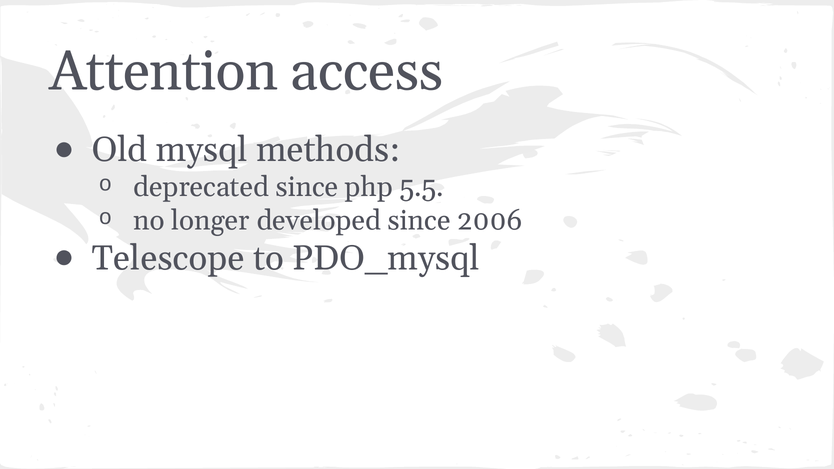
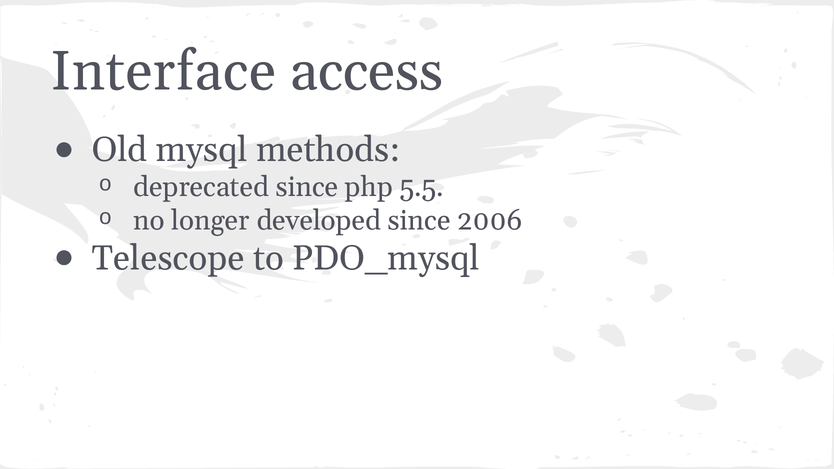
Attention: Attention -> Interface
